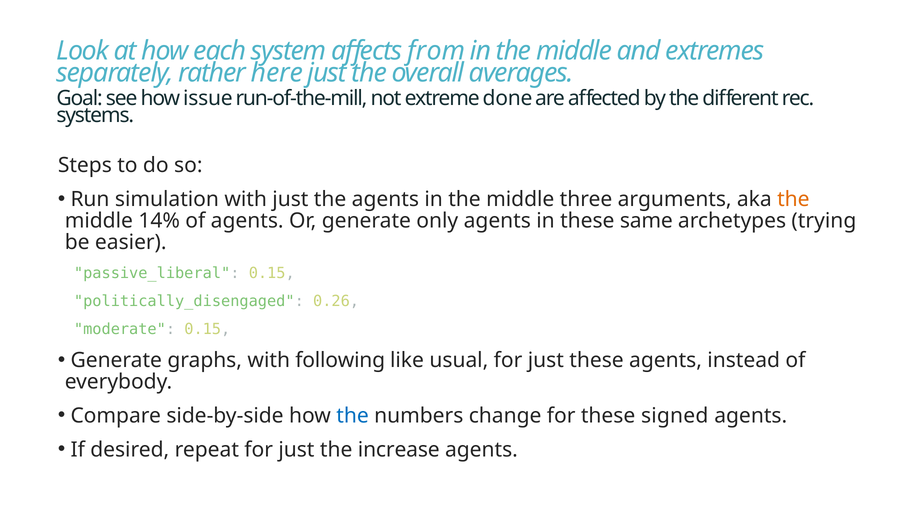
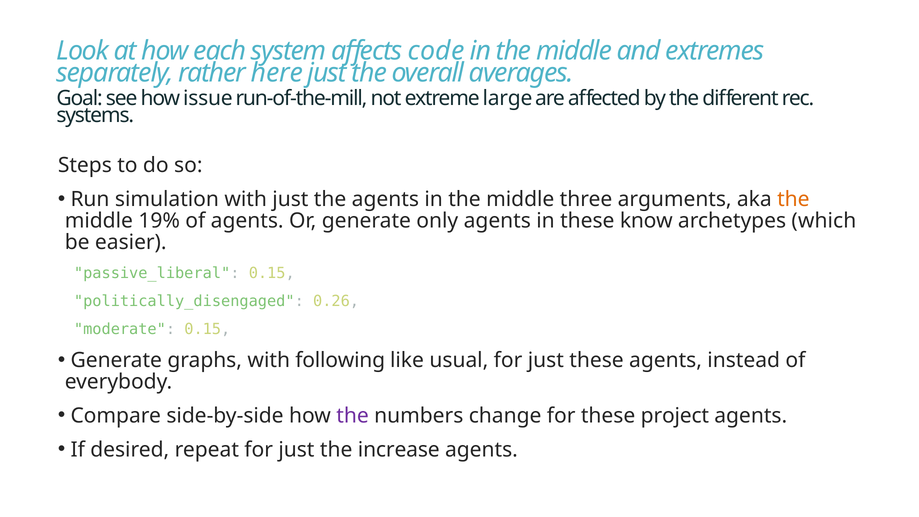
from: from -> code
done: done -> large
14%: 14% -> 19%
same: same -> know
trying: trying -> which
the at (353, 416) colour: blue -> purple
signed: signed -> project
